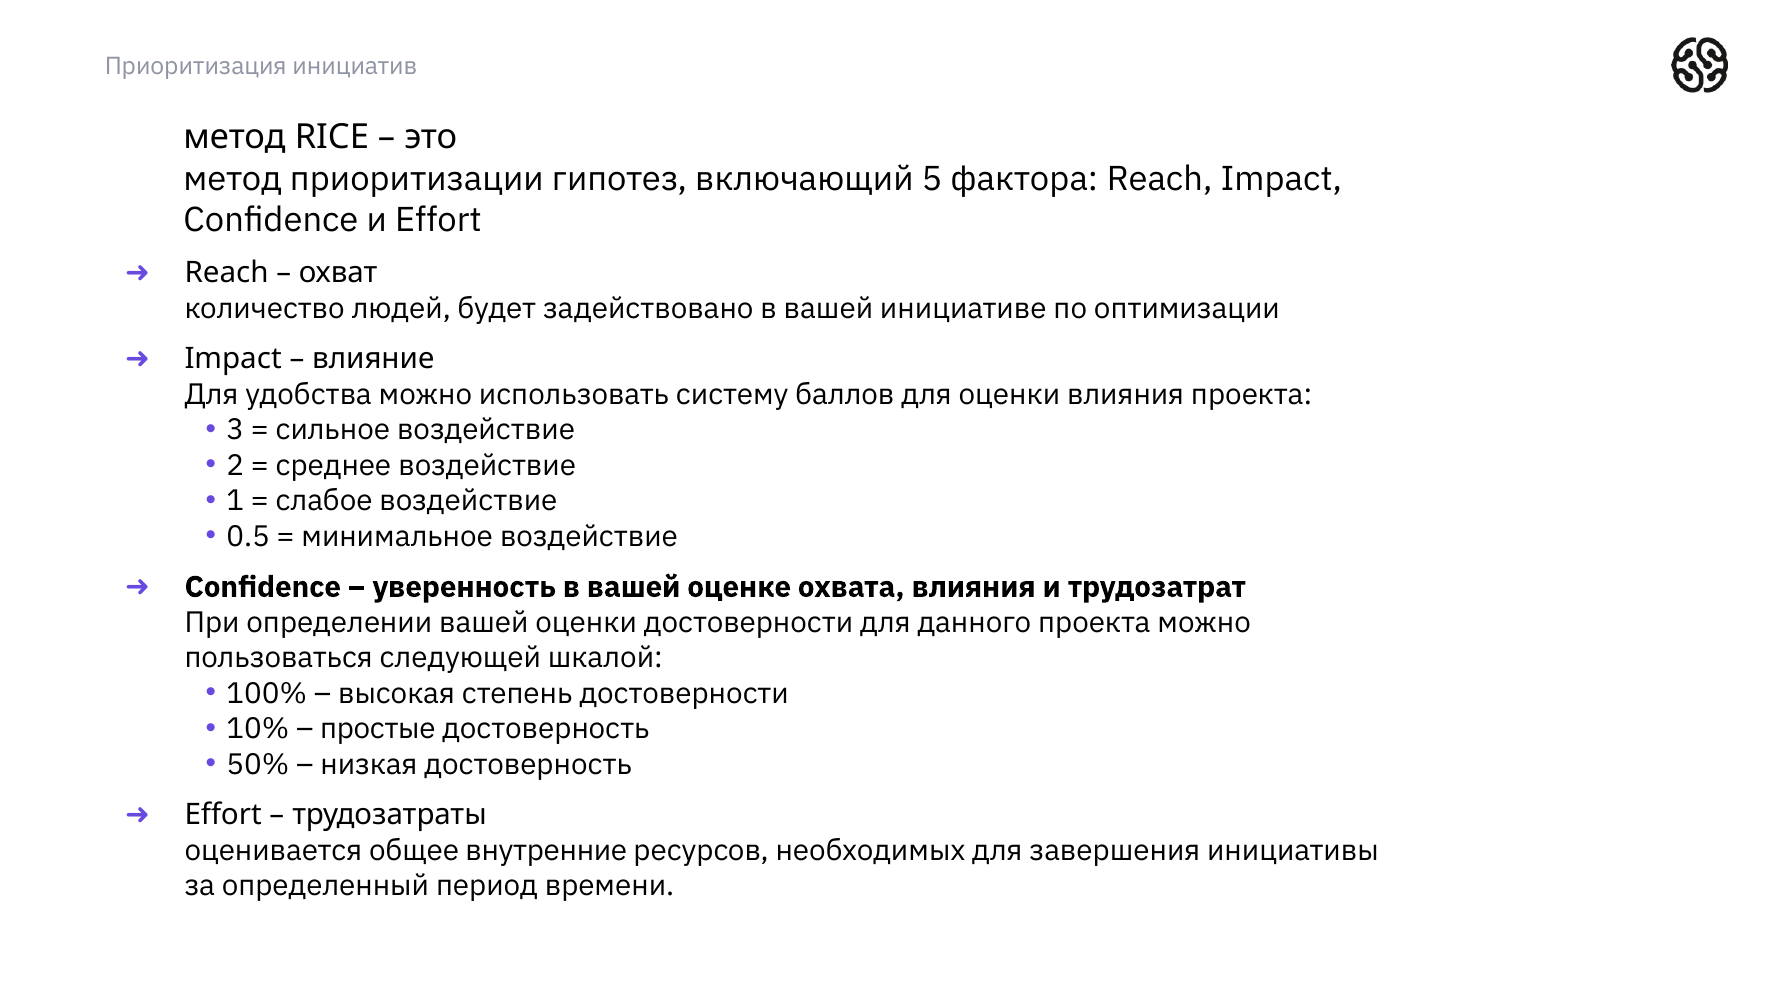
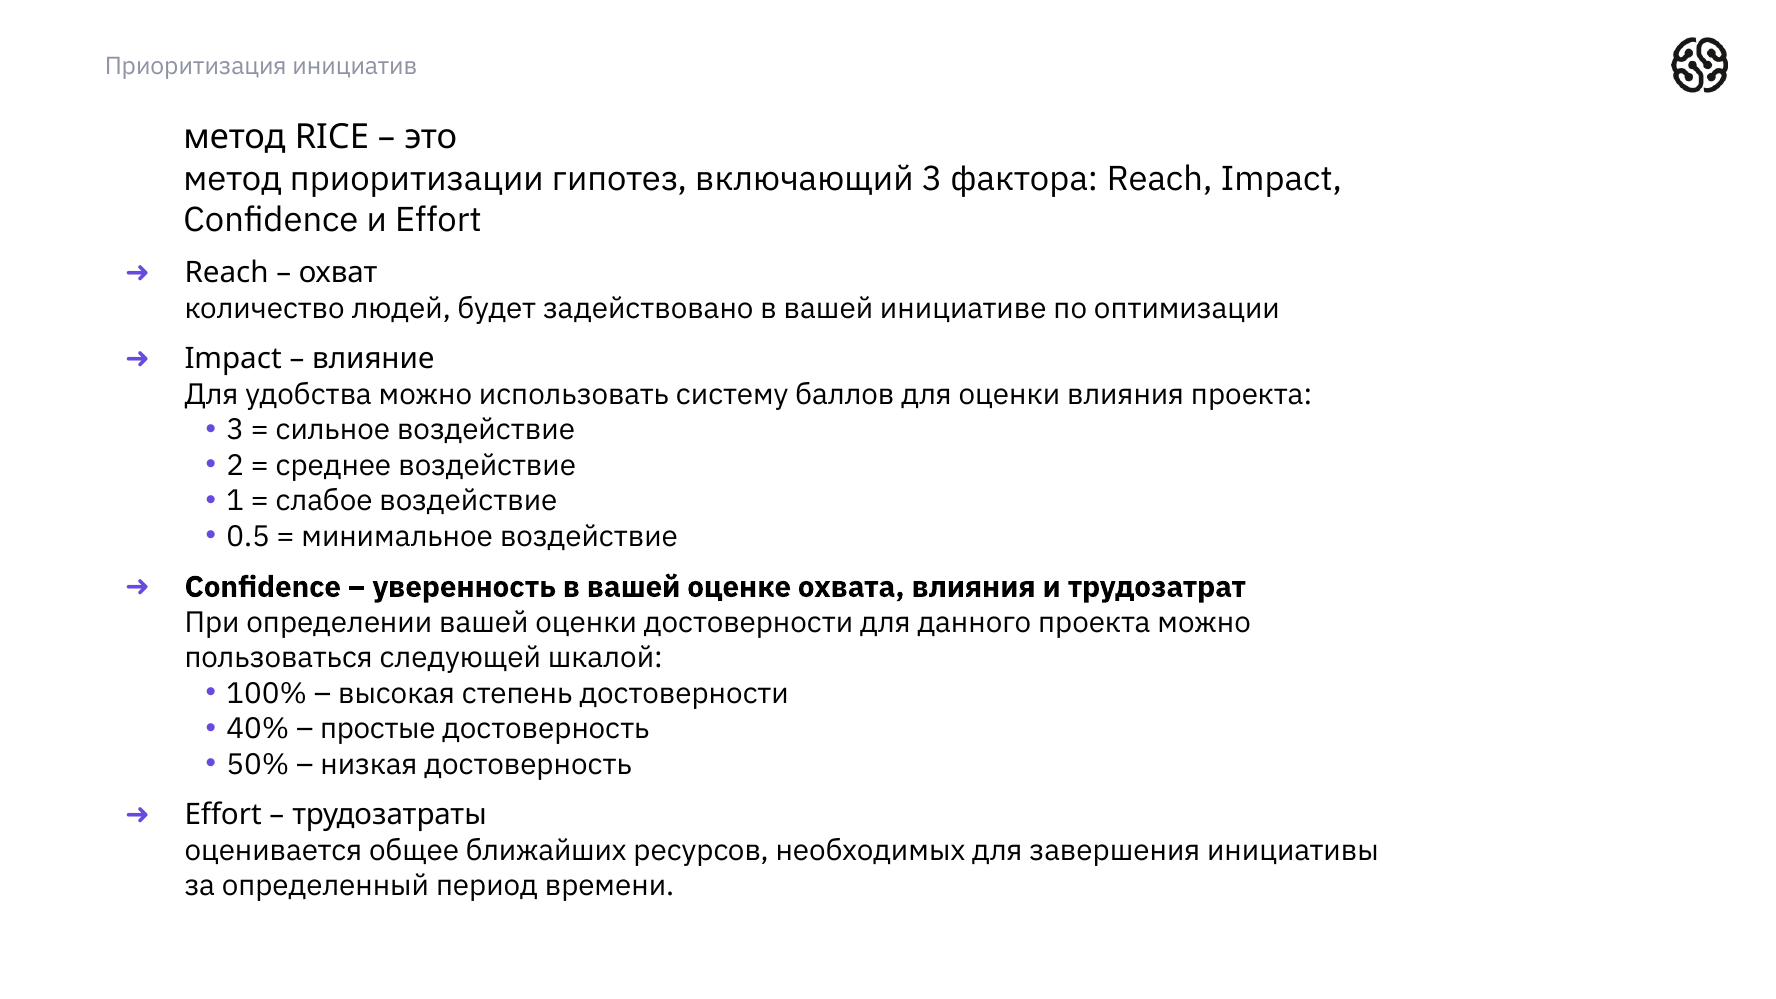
включающий 5: 5 -> 3
10%: 10% -> 40%
внутренние: внутренние -> ближайших
